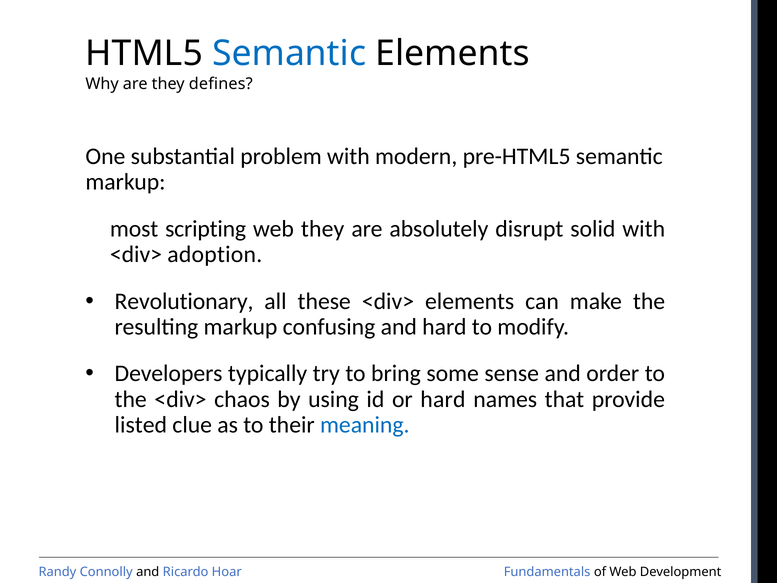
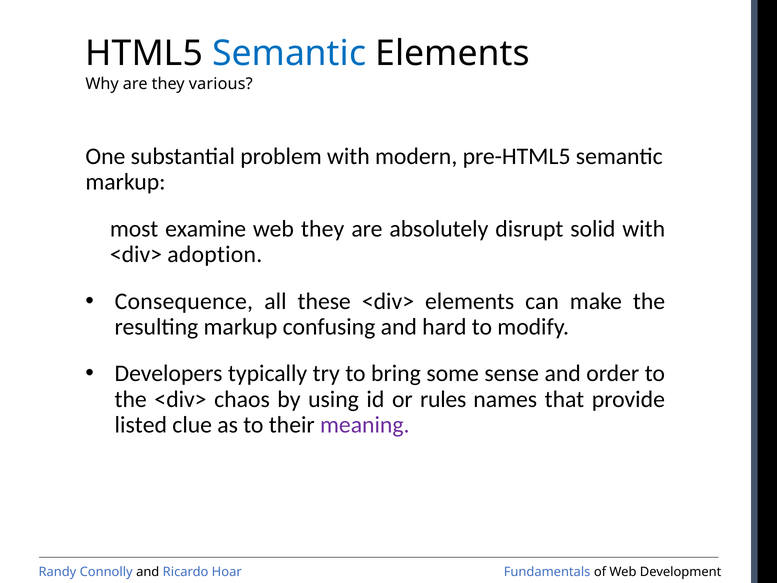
defines: defines -> various
scripting: scripting -> examine
Revolutionary: Revolutionary -> Consequence
or hard: hard -> rules
meaning colour: blue -> purple
